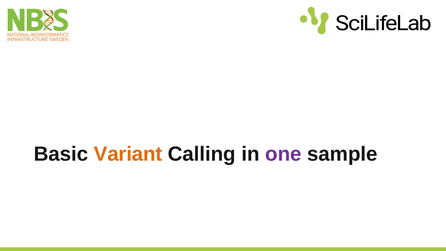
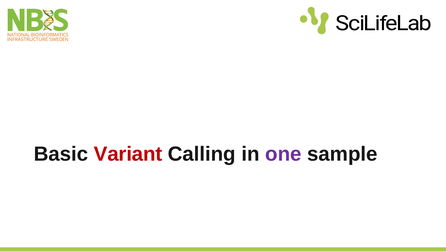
Variant colour: orange -> red
